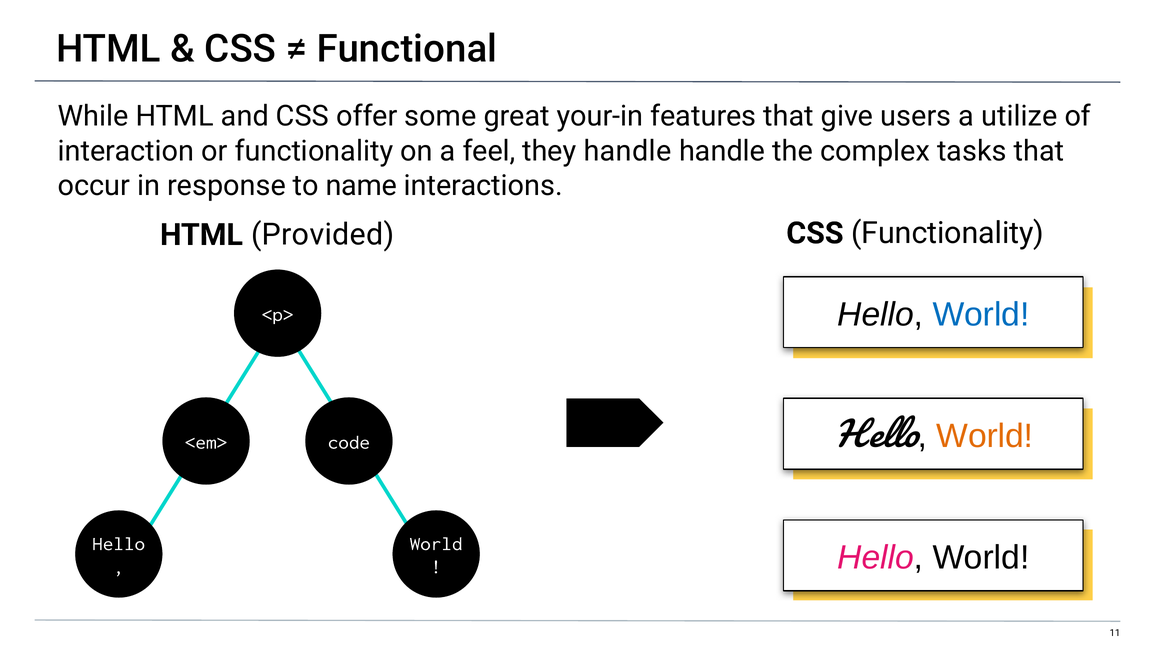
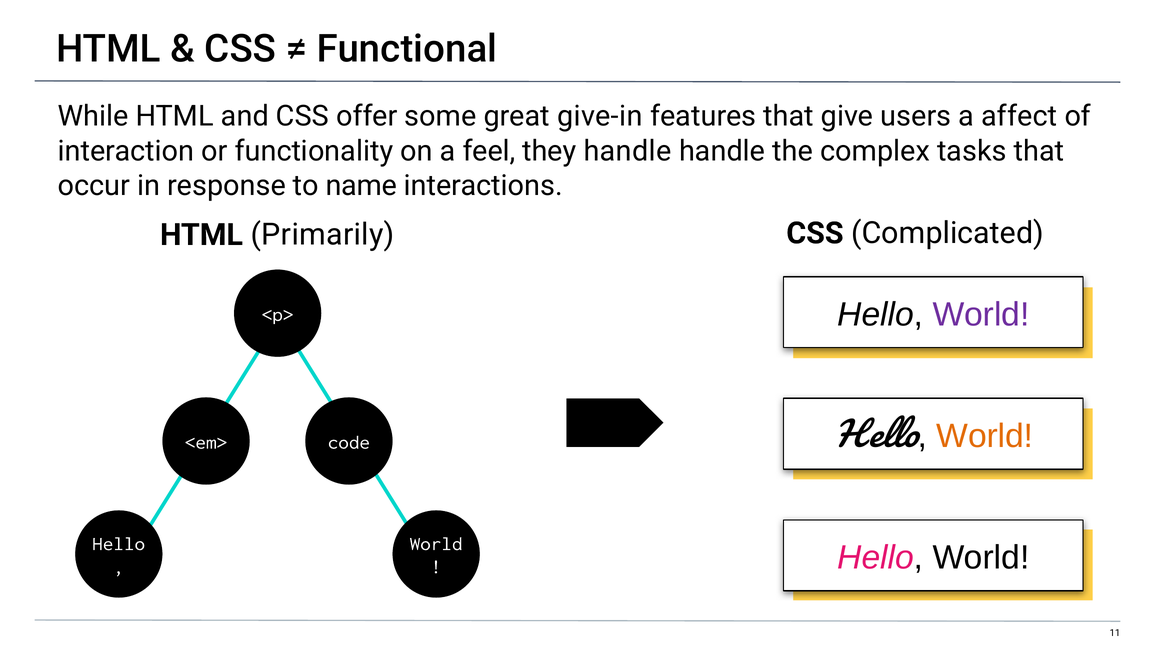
your-in: your-in -> give-in
utilize: utilize -> affect
Provided: Provided -> Primarily
CSS Functionality: Functionality -> Complicated
World at (981, 314) colour: blue -> purple
